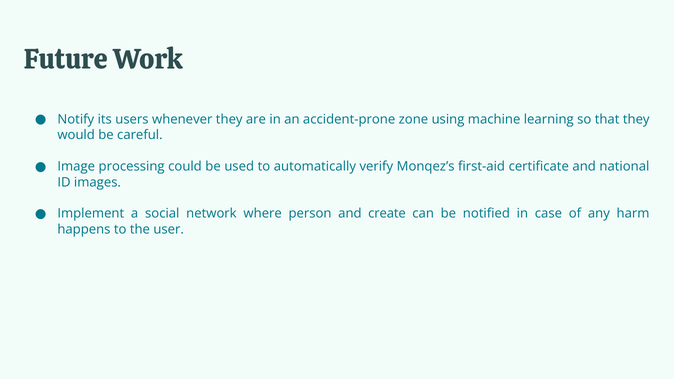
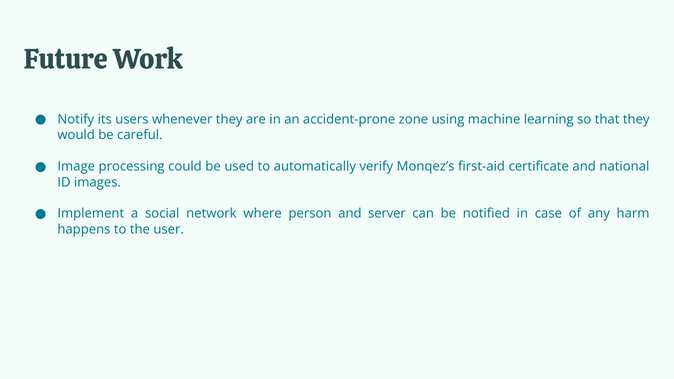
create: create -> server
